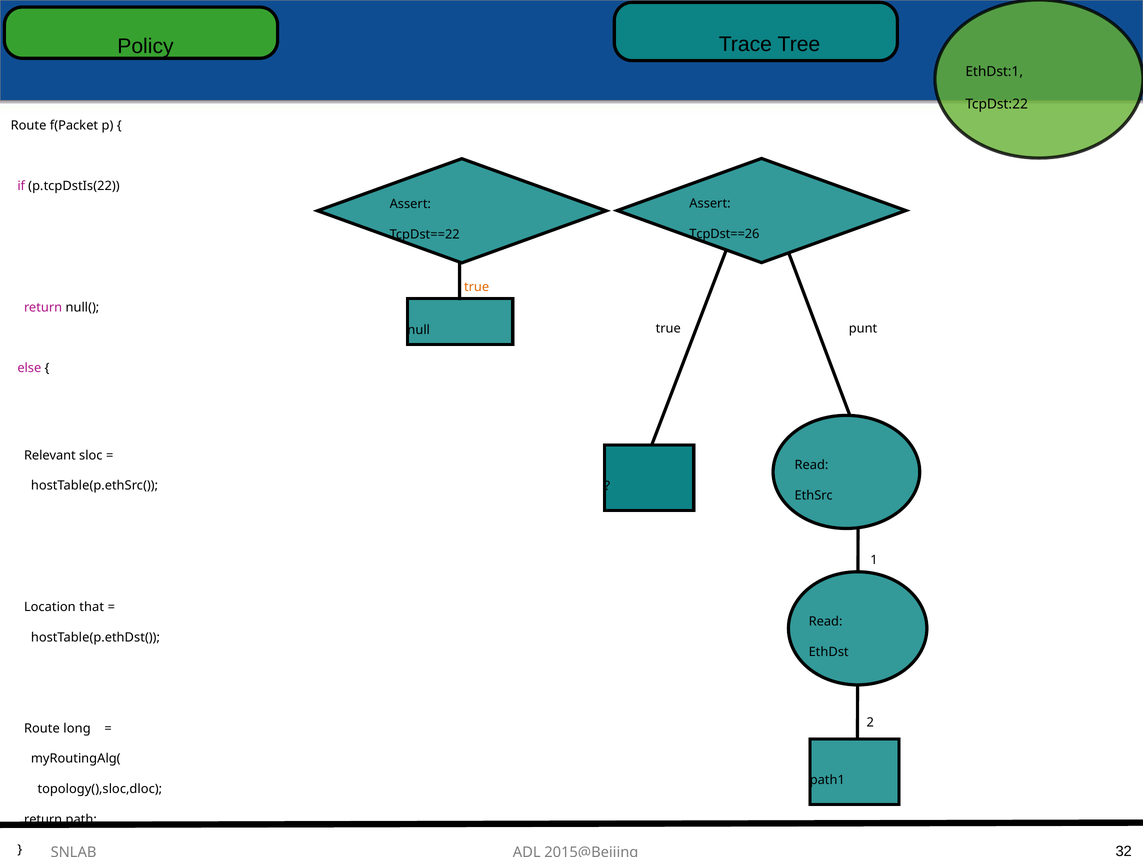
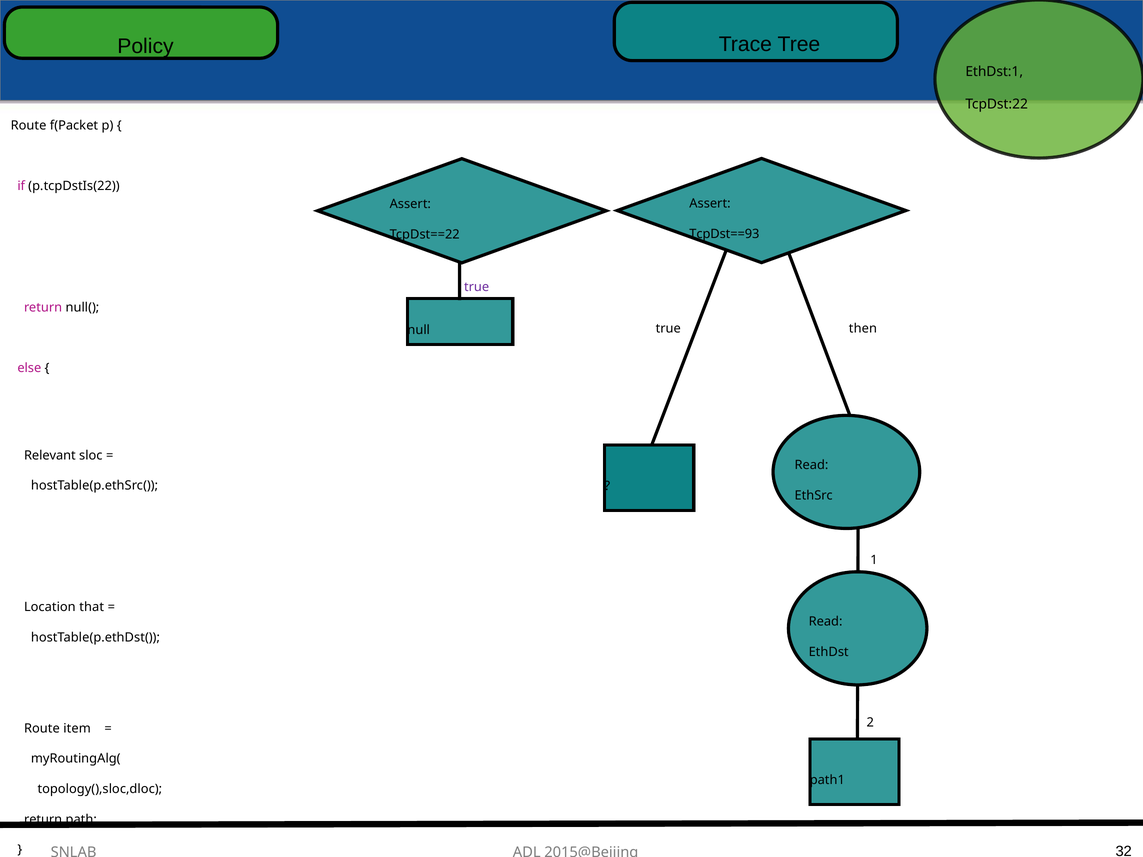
TcpDst==26: TcpDst==26 -> TcpDst==93
true at (477, 287) colour: orange -> purple
punt: punt -> then
long: long -> item
